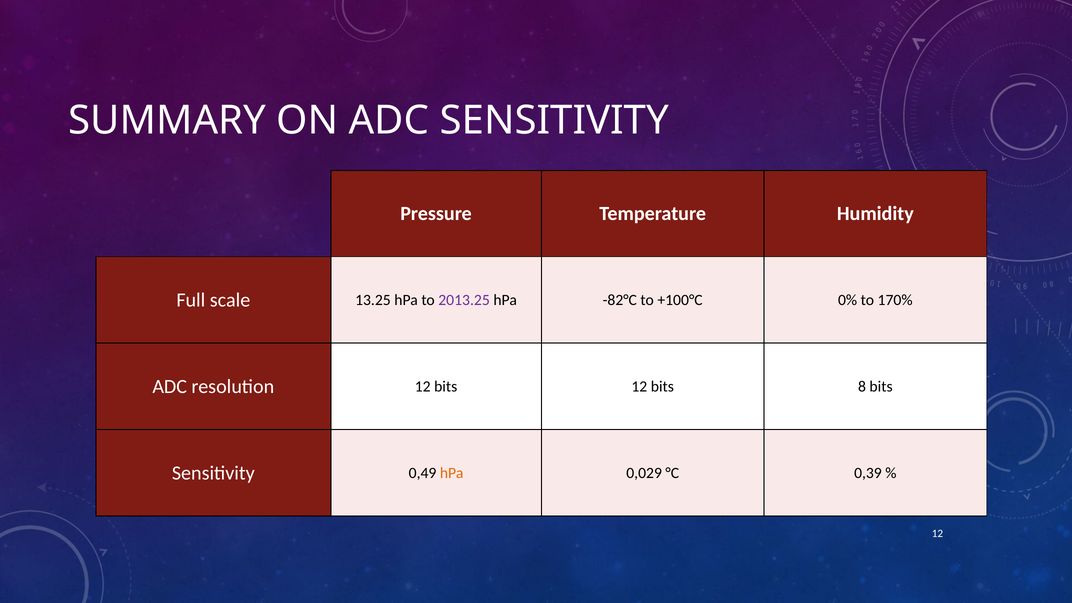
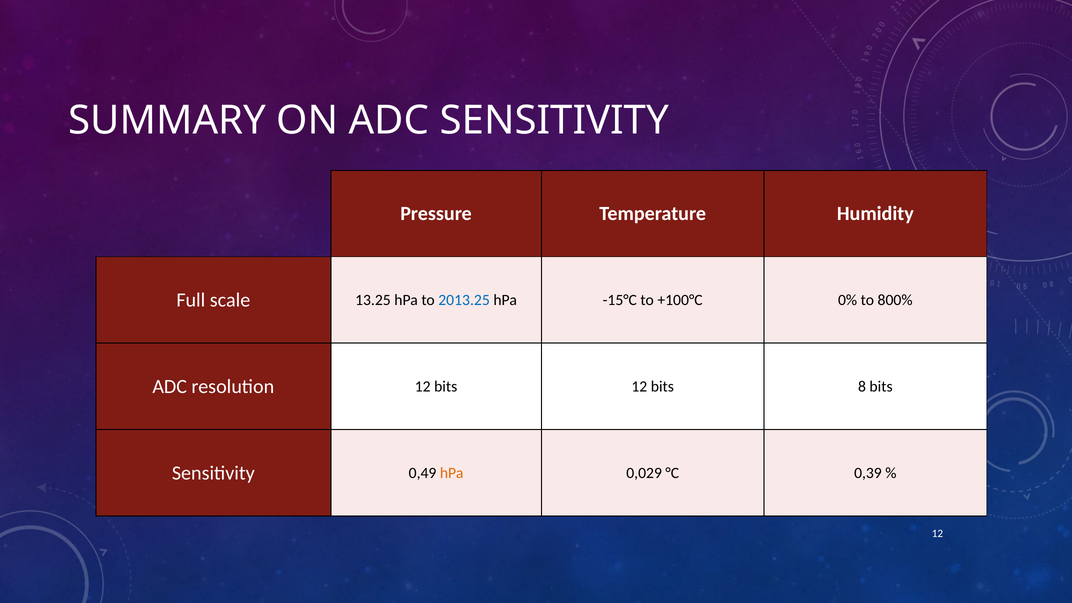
2013.25 colour: purple -> blue
-82°C: -82°C -> -15°C
170%: 170% -> 800%
